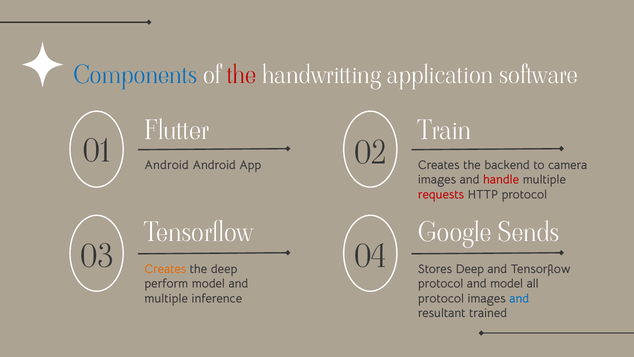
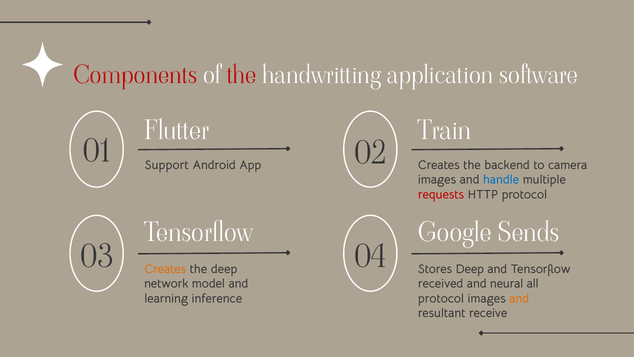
Components colour: blue -> red
Android at (167, 165): Android -> Support
handle colour: red -> blue
perform: perform -> network
protocol at (441, 284): protocol -> received
and model: model -> neural
multiple at (166, 298): multiple -> learning
and at (519, 298) colour: blue -> orange
trained: trained -> receive
